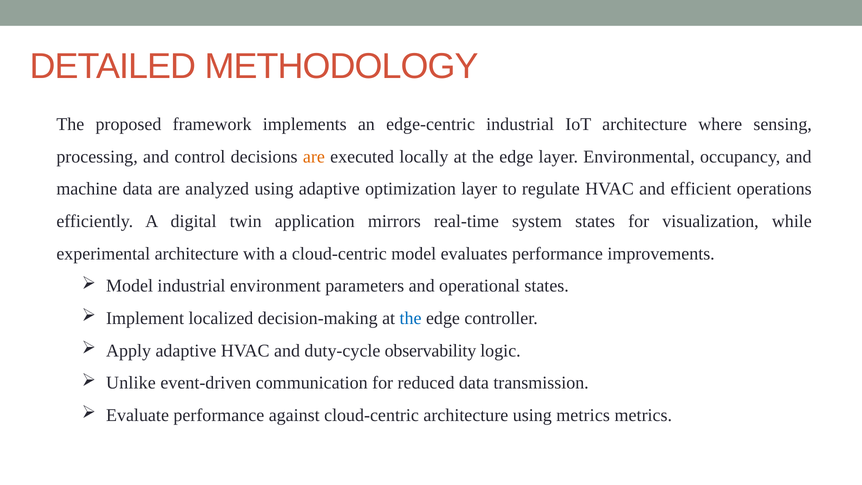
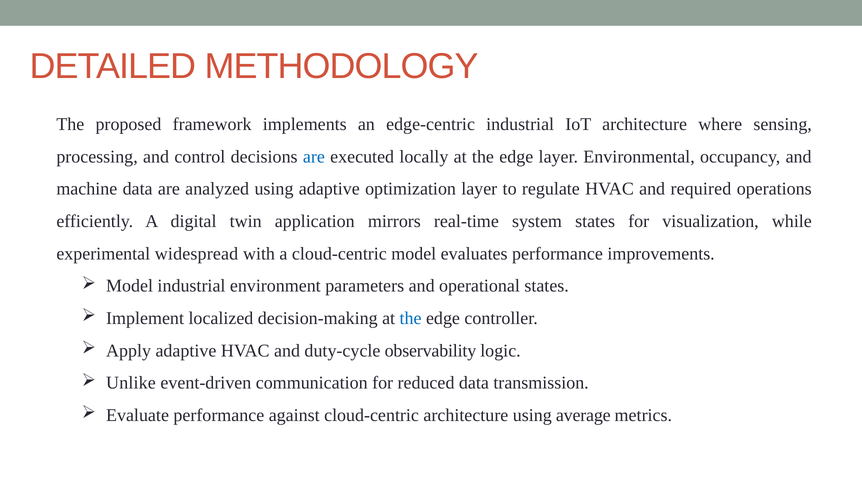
are at (314, 157) colour: orange -> blue
efficient: efficient -> required
experimental architecture: architecture -> widespread
using metrics: metrics -> average
